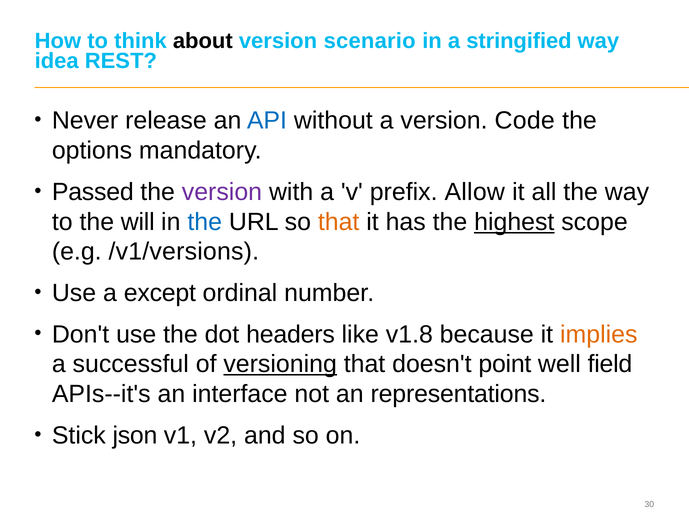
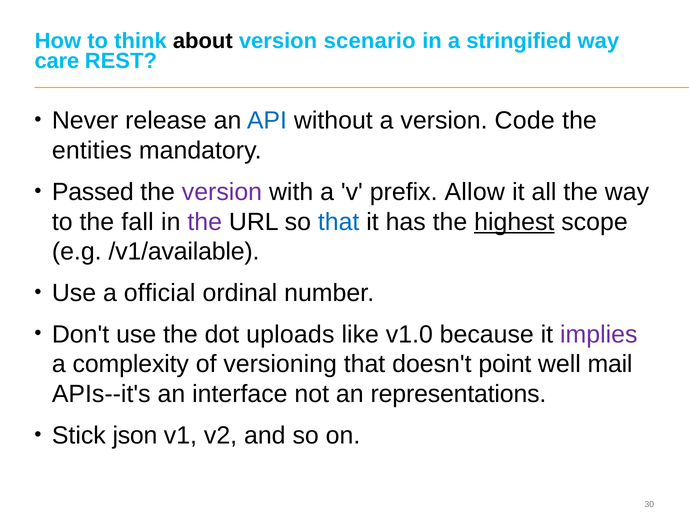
idea: idea -> care
options: options -> entities
will: will -> fall
the at (205, 222) colour: blue -> purple
that at (339, 222) colour: orange -> blue
/v1/versions: /v1/versions -> /v1/available
except: except -> official
headers: headers -> uploads
v1.8: v1.8 -> v1.0
implies colour: orange -> purple
successful: successful -> complexity
versioning underline: present -> none
field: field -> mail
